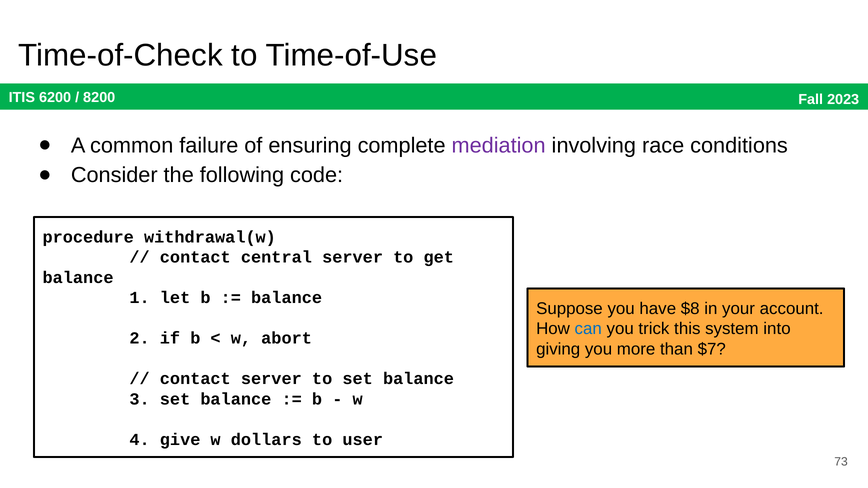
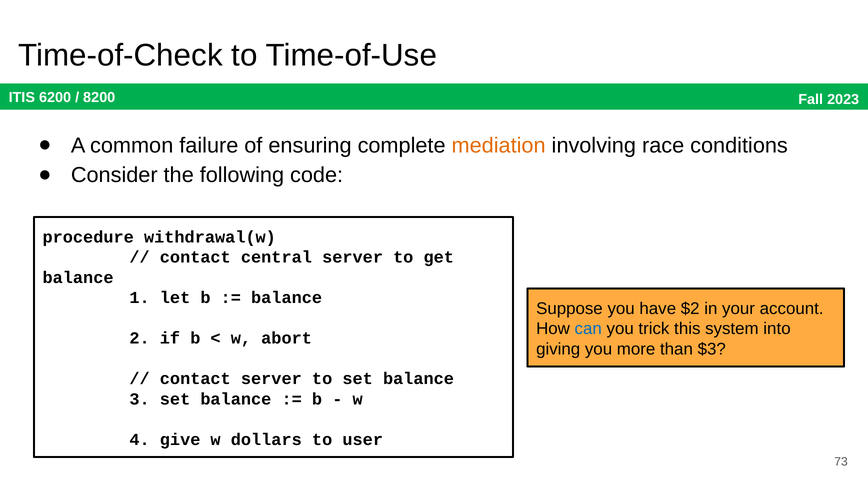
mediation colour: purple -> orange
$8: $8 -> $2
$7: $7 -> $3
